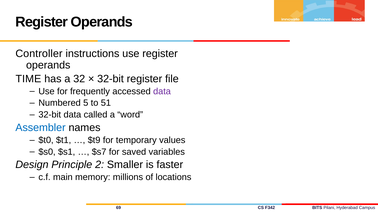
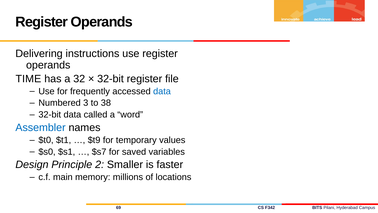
Controller: Controller -> Delivering
data at (162, 91) colour: purple -> blue
5: 5 -> 3
51: 51 -> 38
